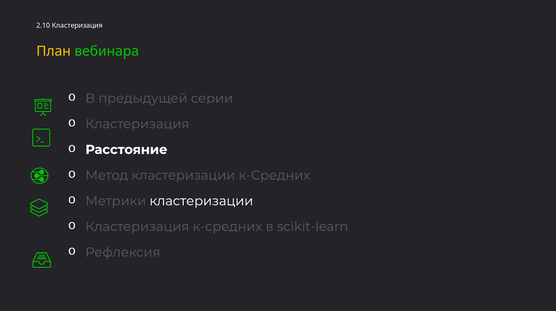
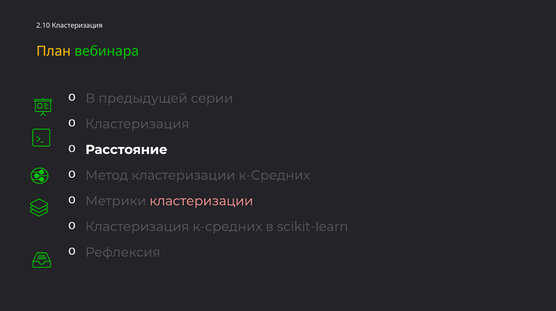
кластеризации at (201, 201) colour: white -> pink
